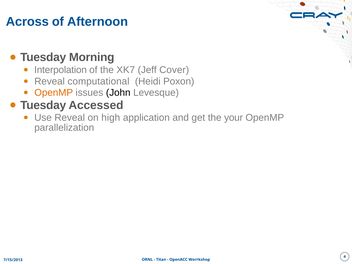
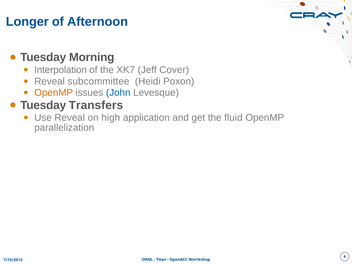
Across: Across -> Longer
computational: computational -> subcommittee
John colour: black -> blue
Accessed: Accessed -> Transfers
your: your -> fluid
